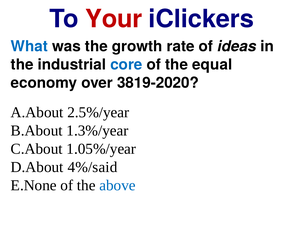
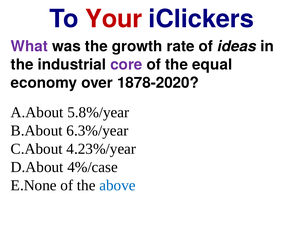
What colour: blue -> purple
core colour: blue -> purple
3819-2020: 3819-2020 -> 1878-2020
2.5%/year: 2.5%/year -> 5.8%/year
1.3%/year: 1.3%/year -> 6.3%/year
1.05%/year: 1.05%/year -> 4.23%/year
4%/said: 4%/said -> 4%/case
